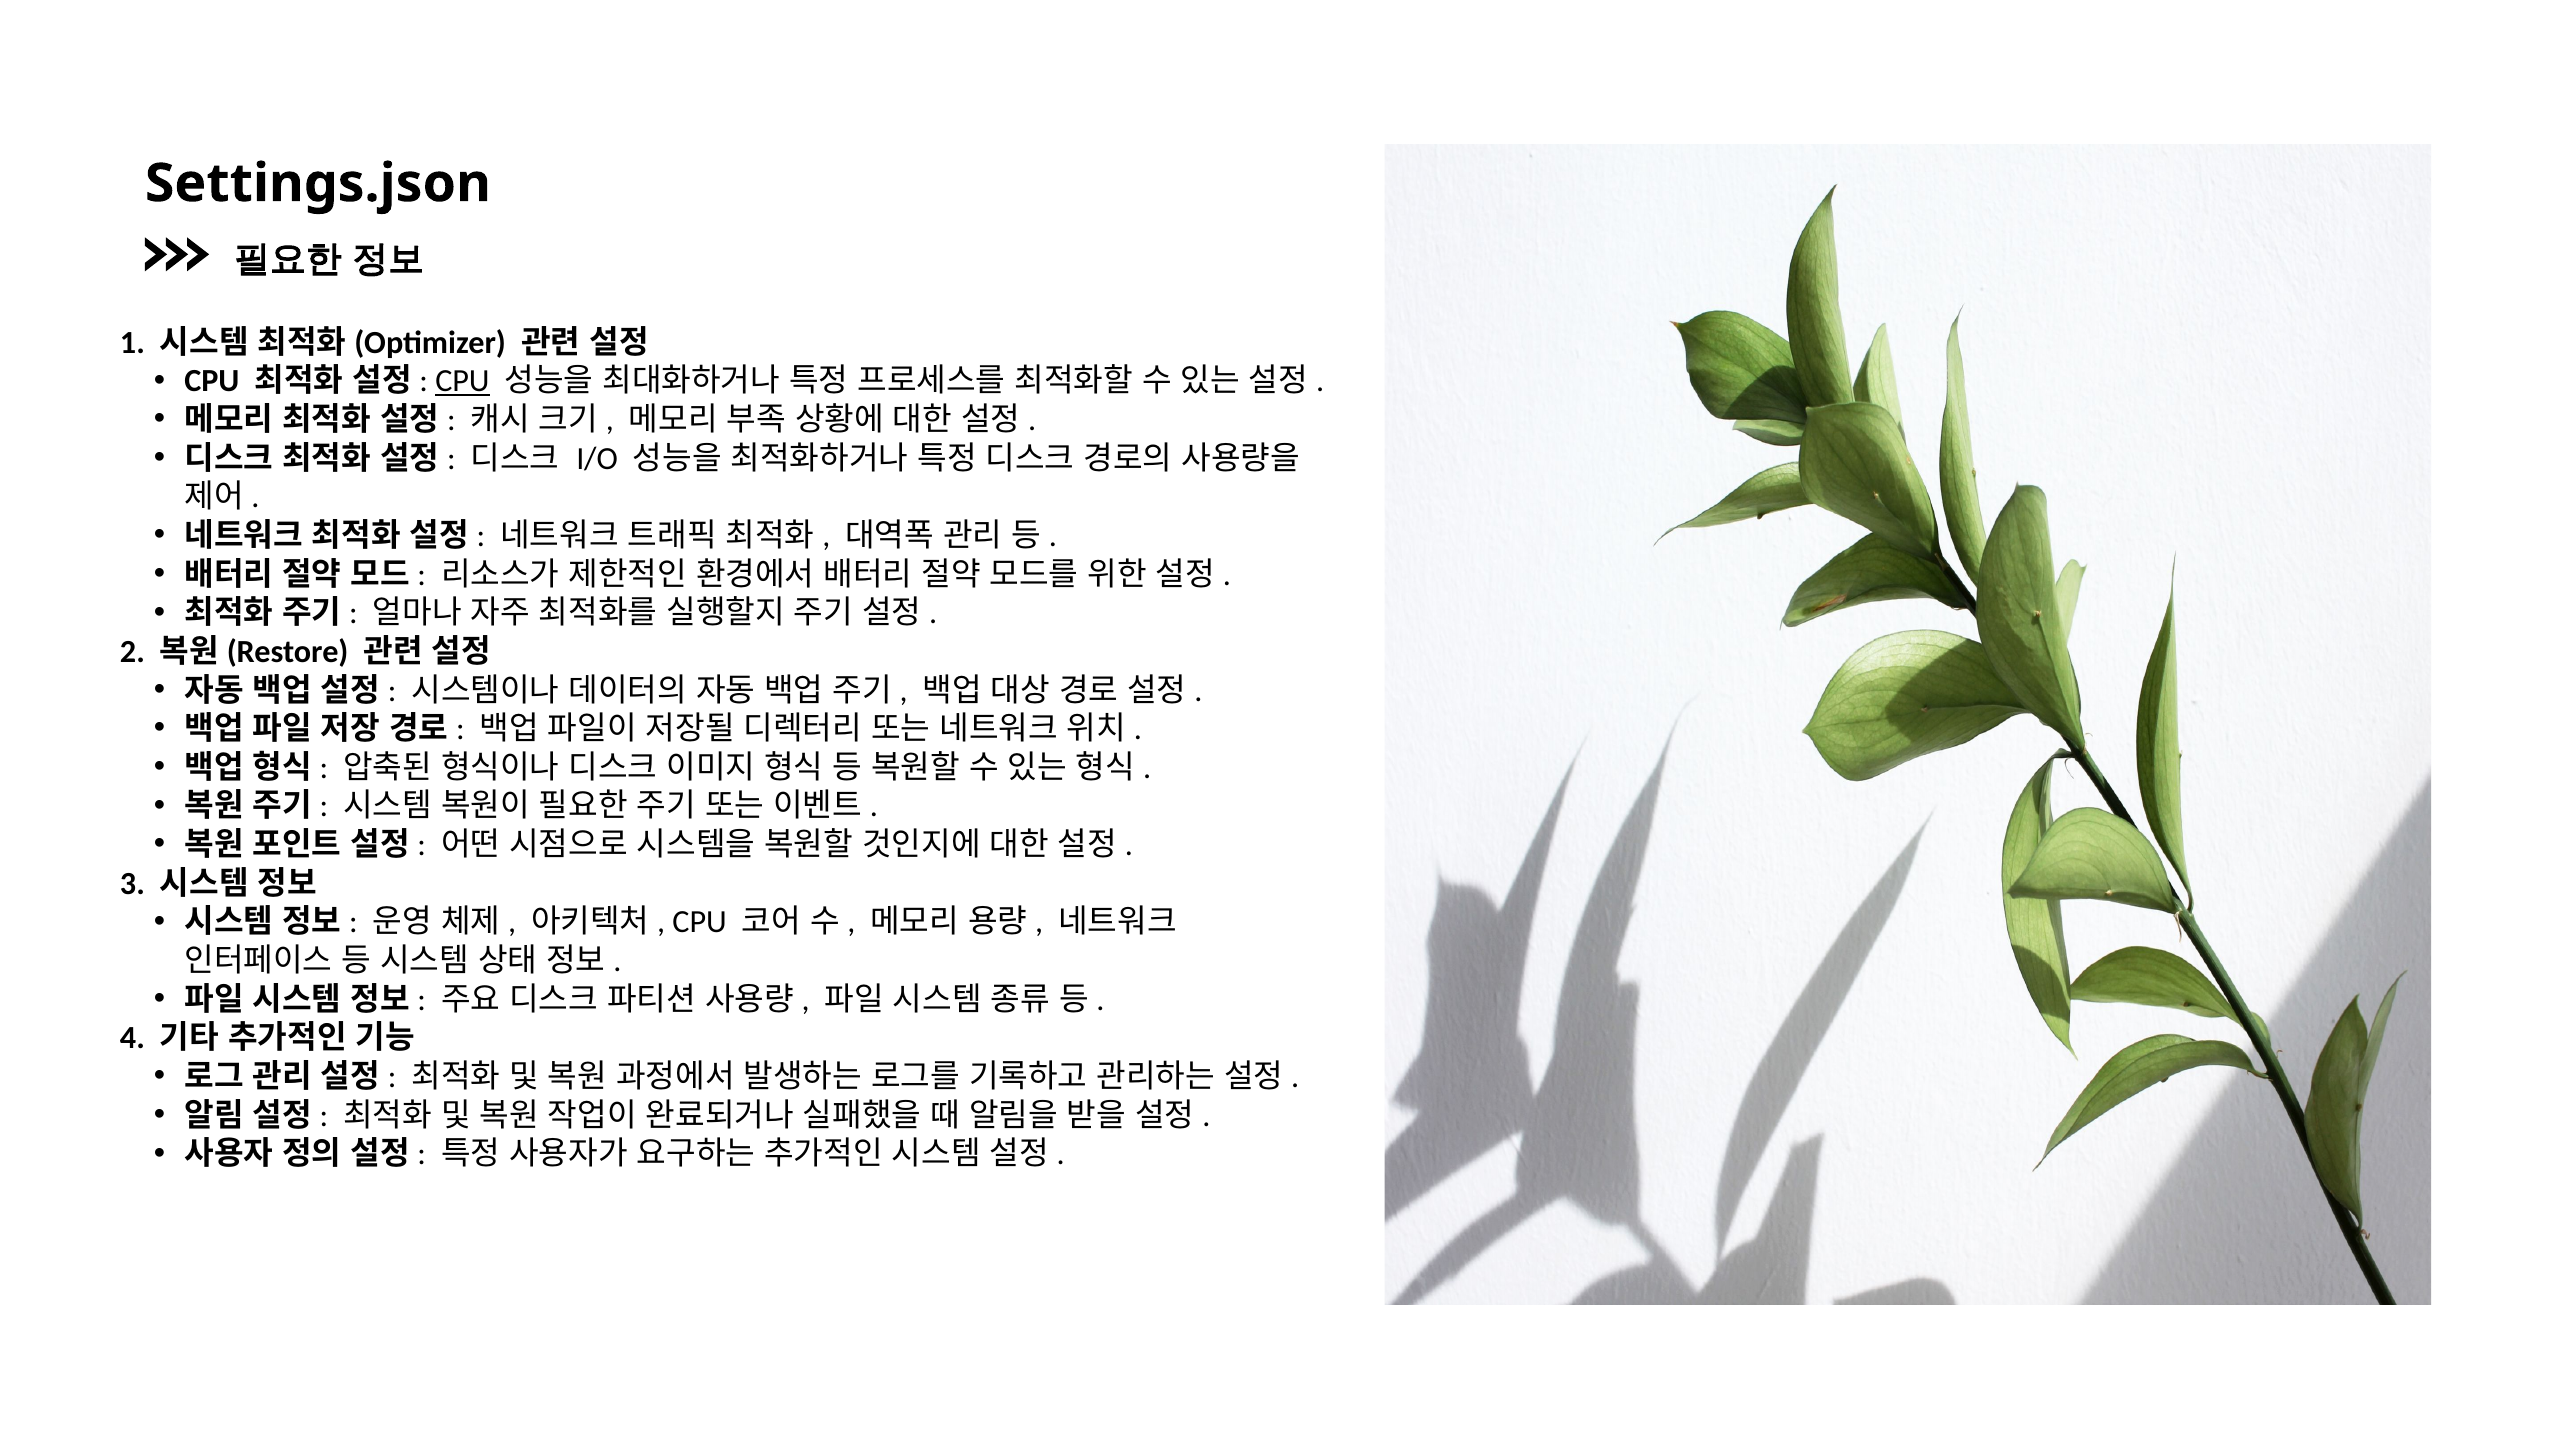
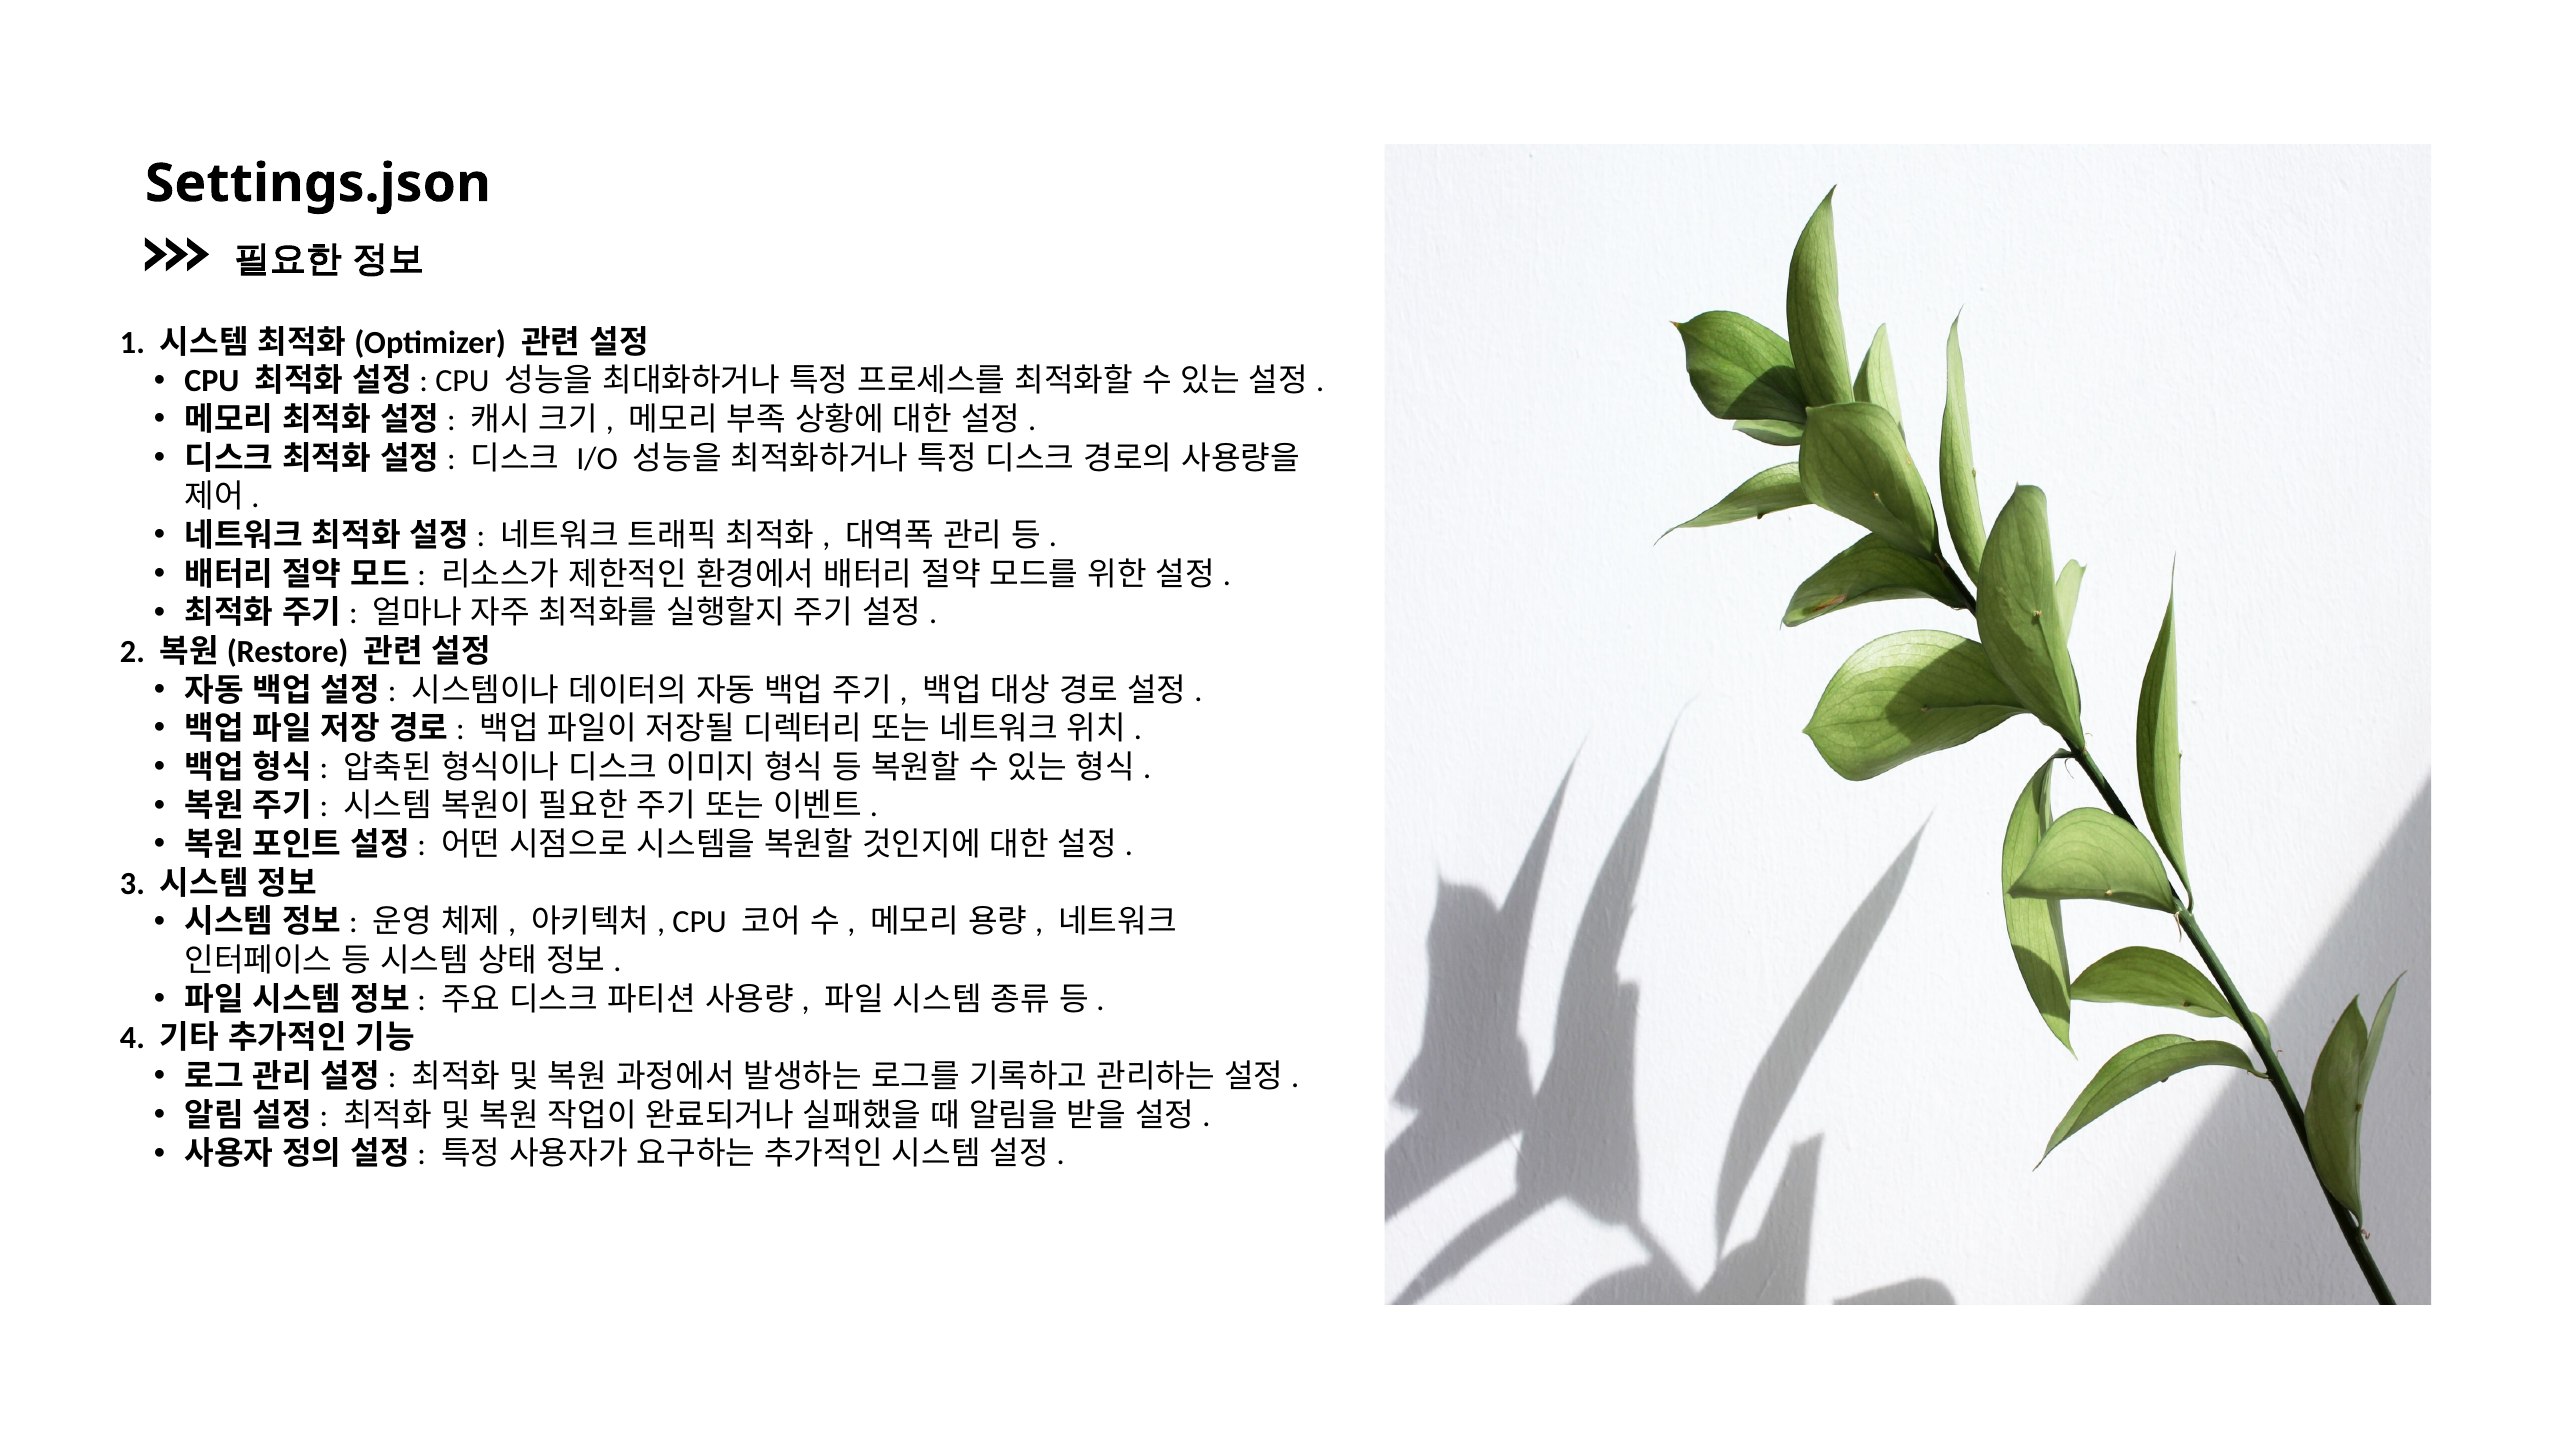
CPU at (462, 381) underline: present -> none
